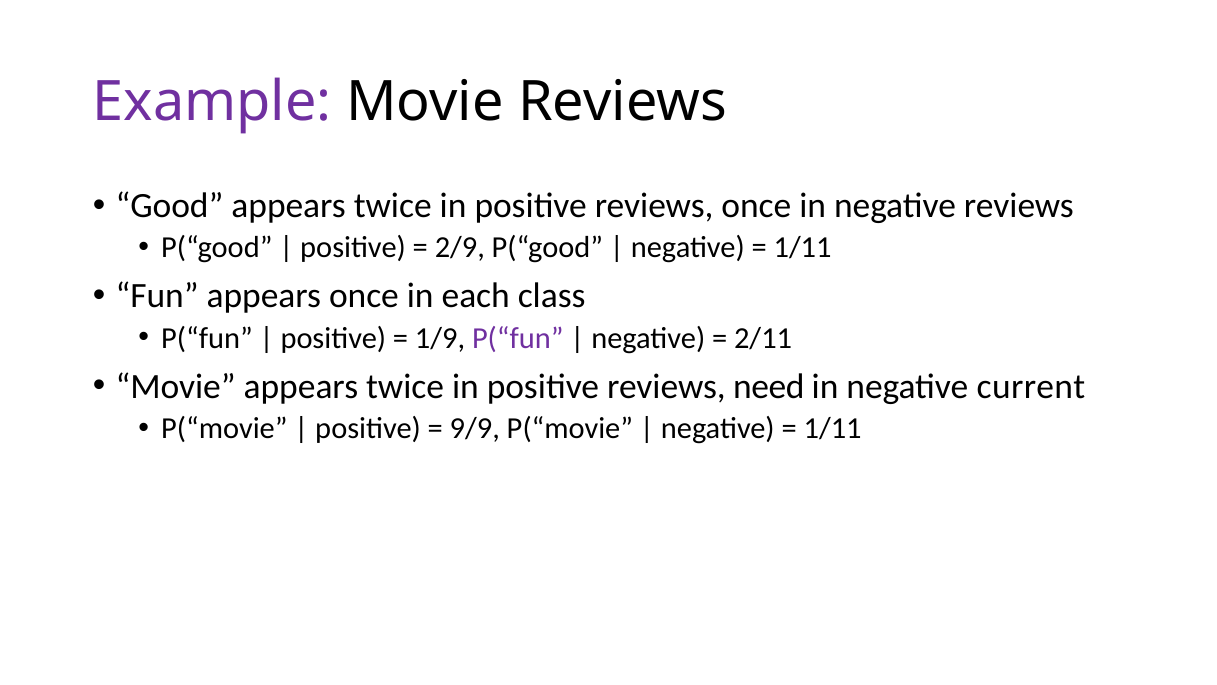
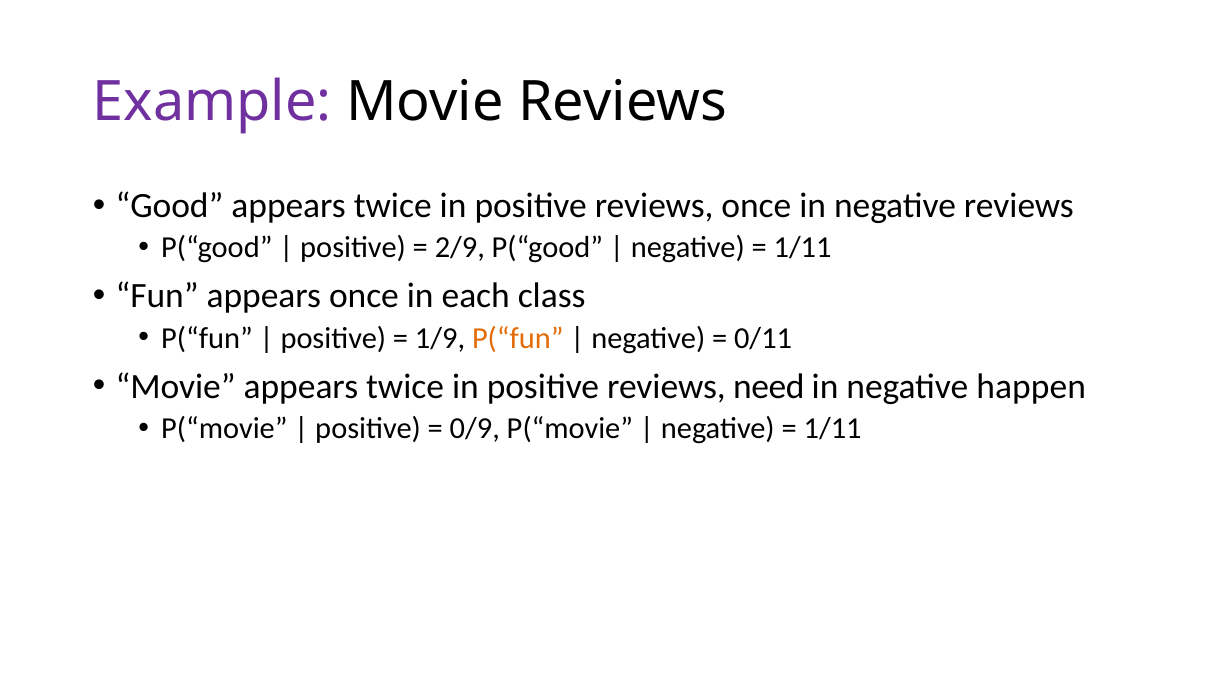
P(“fun at (518, 338) colour: purple -> orange
2/11: 2/11 -> 0/11
current: current -> happen
9/9: 9/9 -> 0/9
